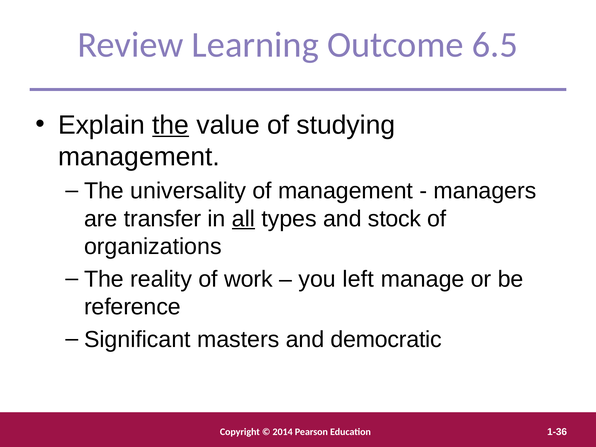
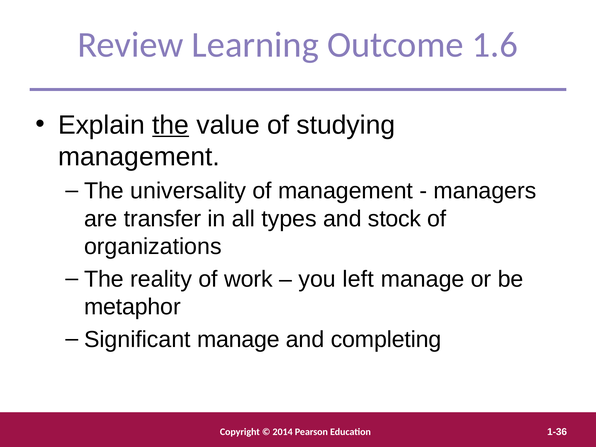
6.5: 6.5 -> 1.6
all underline: present -> none
reference: reference -> metaphor
Significant masters: masters -> manage
democratic: democratic -> completing
